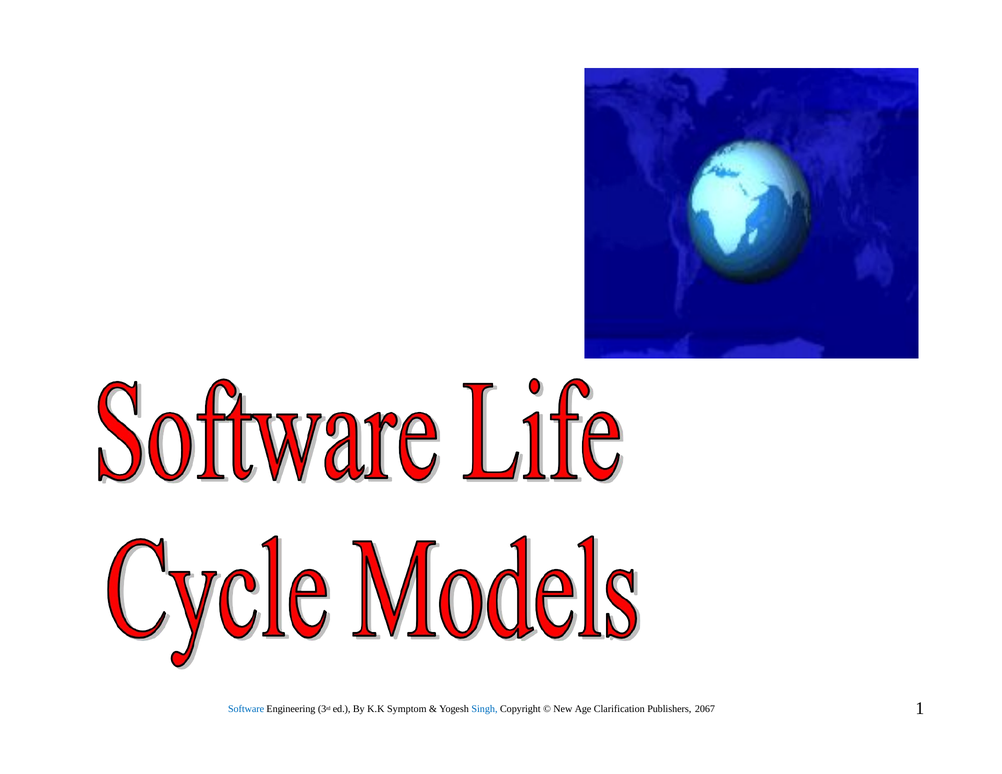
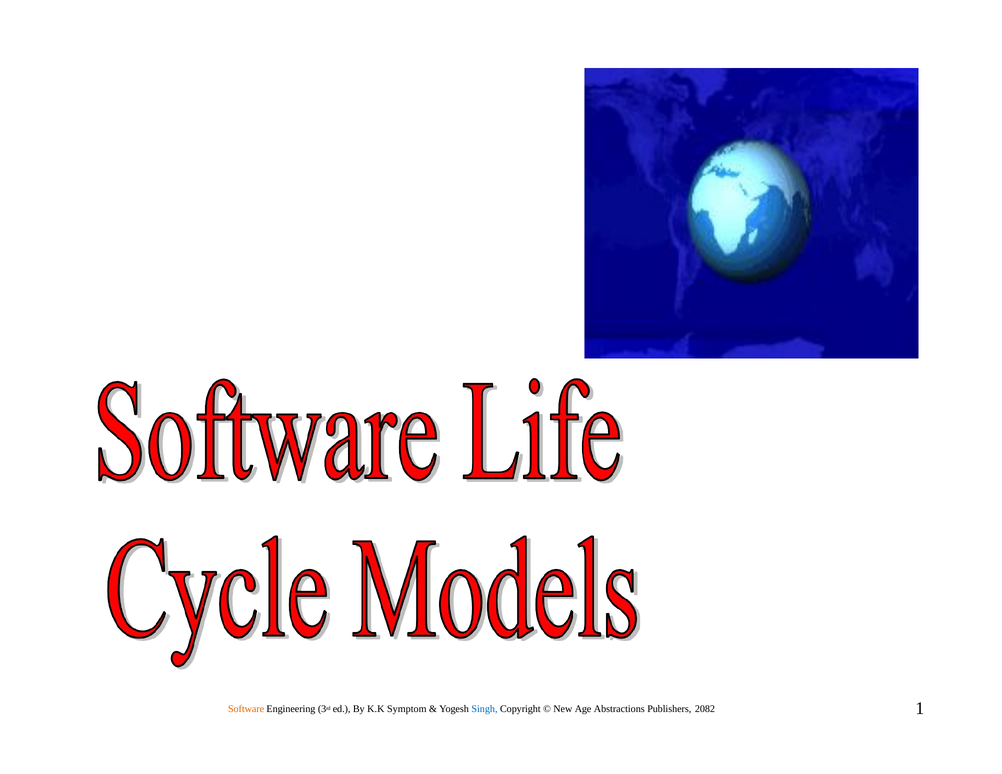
Software colour: blue -> orange
Clarification: Clarification -> Abstractions
2067: 2067 -> 2082
